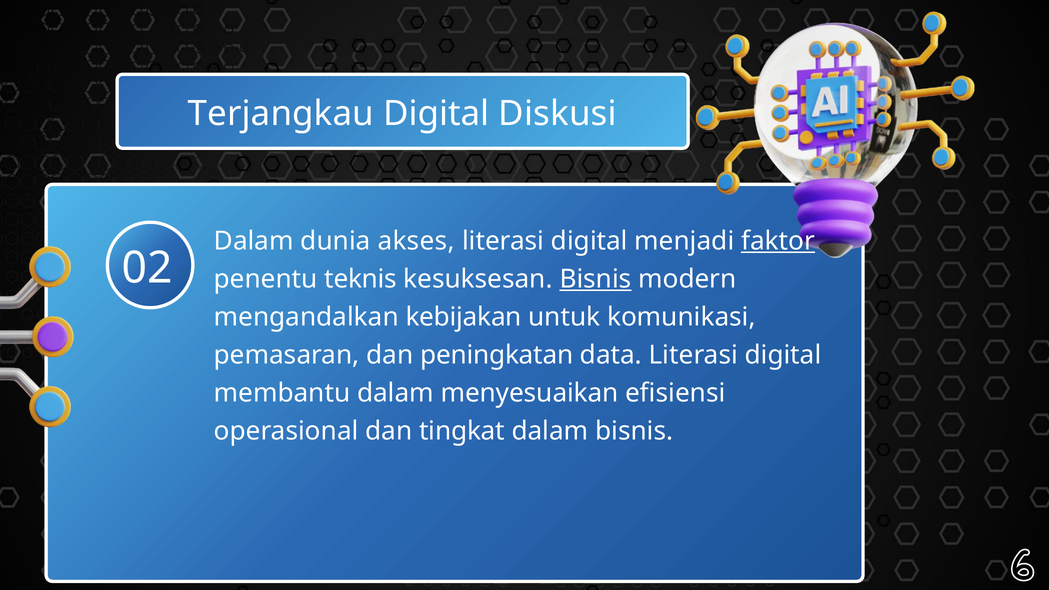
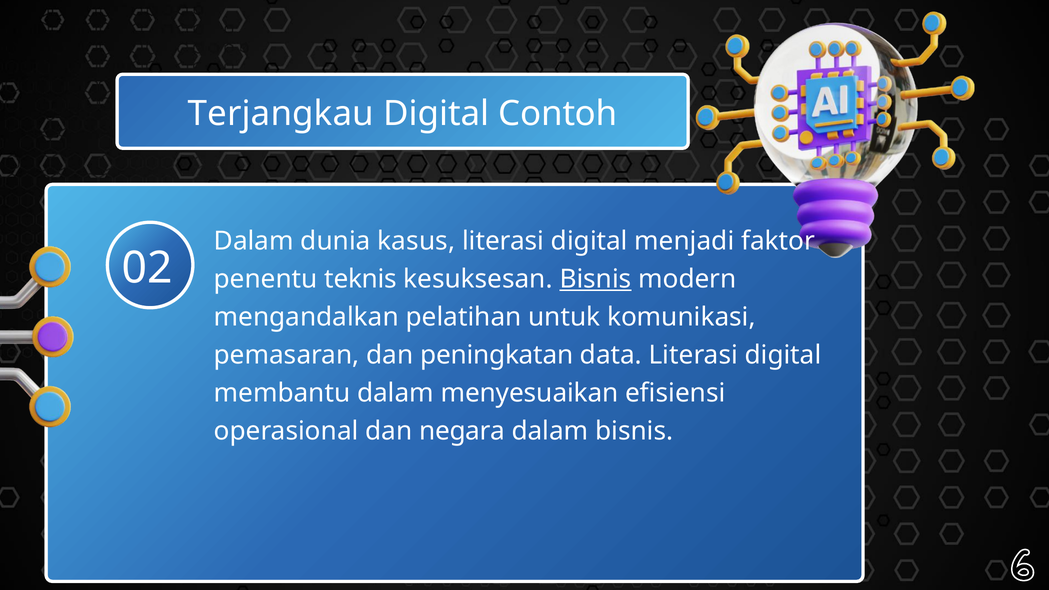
Diskusi: Diskusi -> Contoh
akses: akses -> kasus
faktor underline: present -> none
kebijakan: kebijakan -> pelatihan
tingkat: tingkat -> negara
